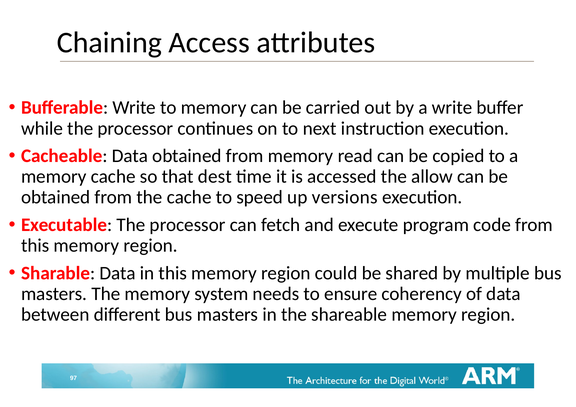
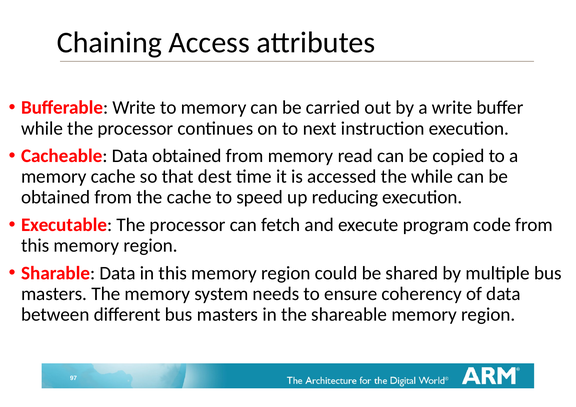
the allow: allow -> while
versions: versions -> reducing
